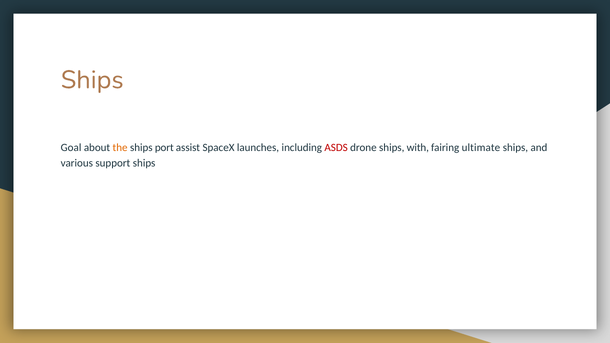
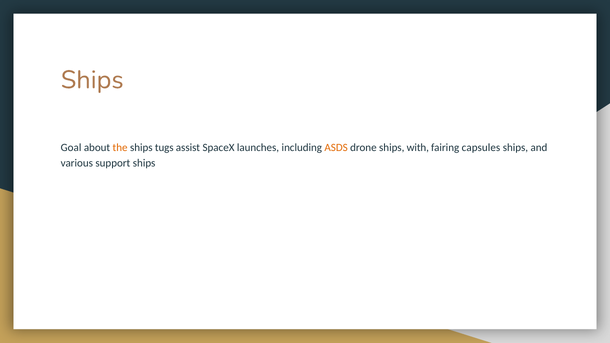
port: port -> tugs
ASDS colour: red -> orange
ultimate: ultimate -> capsules
